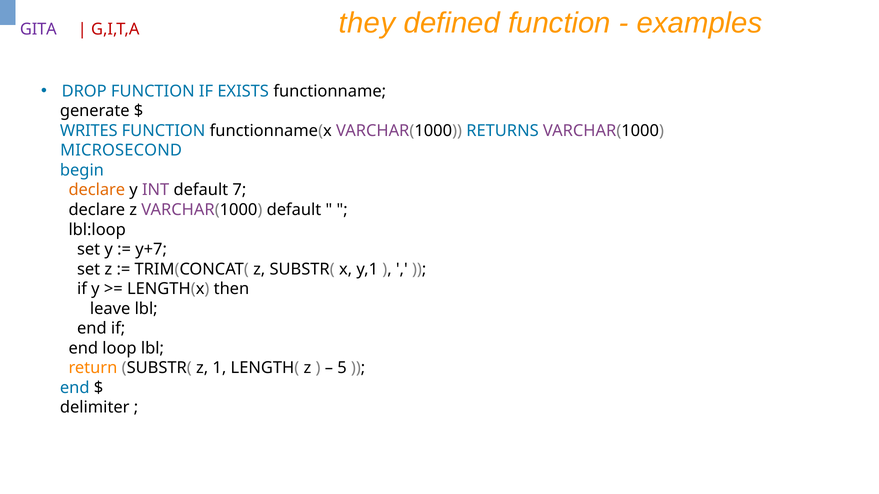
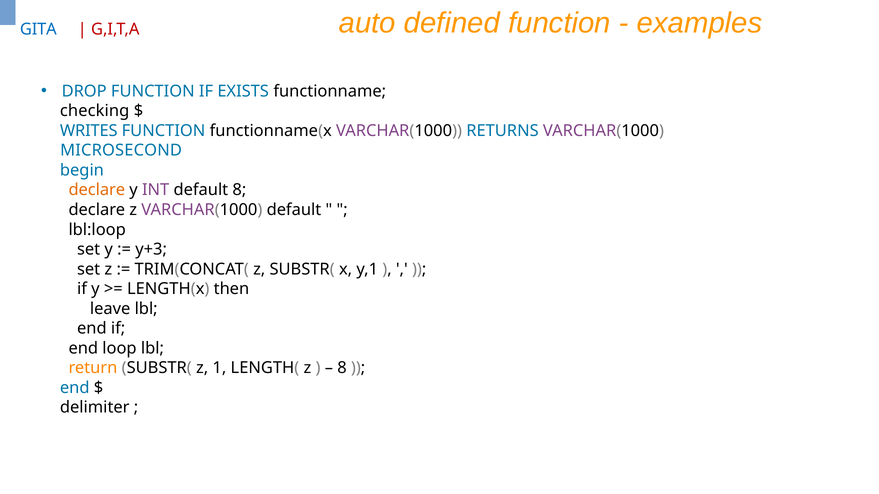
they: they -> auto
GITA colour: purple -> blue
generate: generate -> checking
default 7: 7 -> 8
y+7: y+7 -> y+3
5 at (342, 368): 5 -> 8
